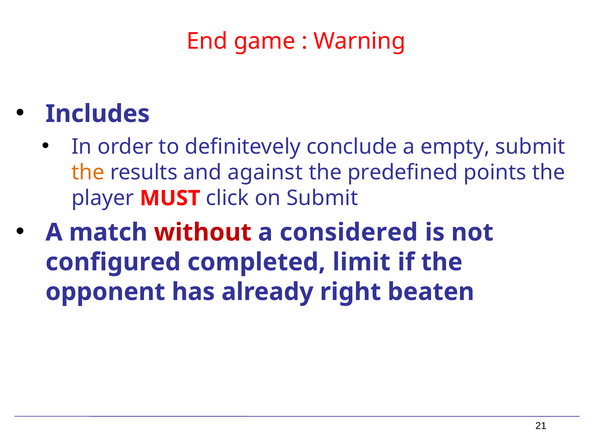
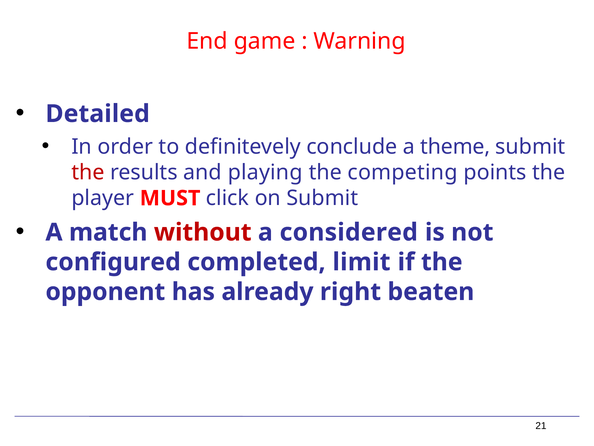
Includes: Includes -> Detailed
empty: empty -> theme
the at (88, 172) colour: orange -> red
against: against -> playing
predefined: predefined -> competing
